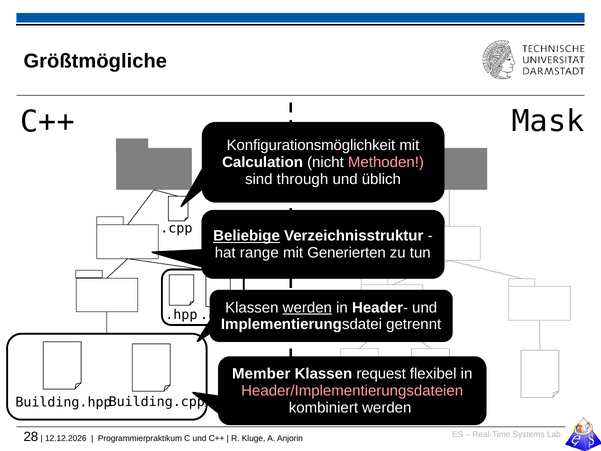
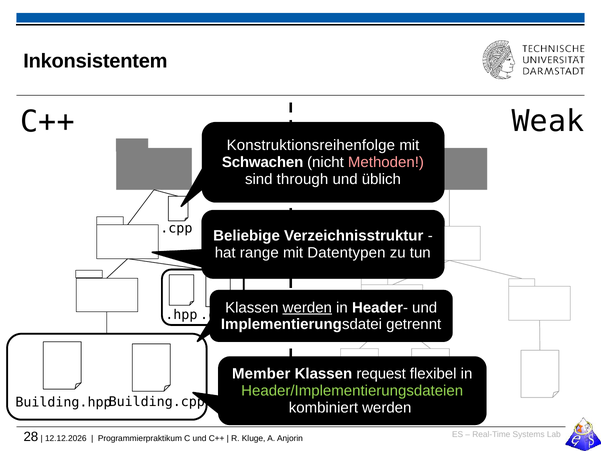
Größtmögliche: Größtmögliche -> Inkonsistentem
Mask: Mask -> Weak
Konfigurationsmöglichkeit: Konfigurationsmöglichkeit -> Konstruktionsreihenfolge
Calculation: Calculation -> Schwachen
Beliebige underline: present -> none
Generierten: Generierten -> Datentypen
Header/Implementierungsdateien colour: pink -> light green
